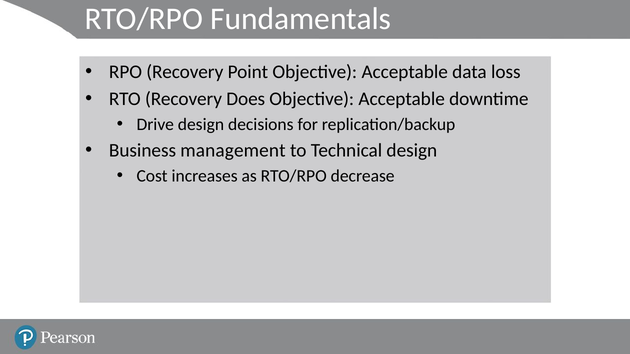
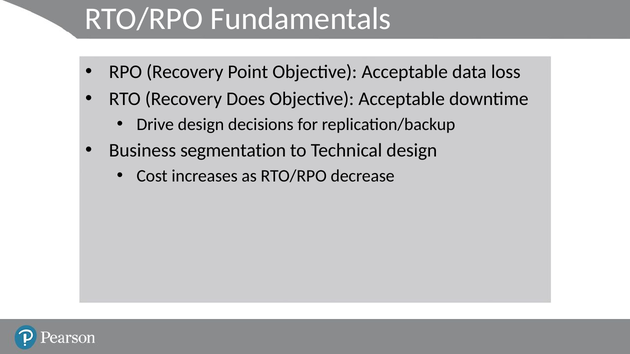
management: management -> segmentation
